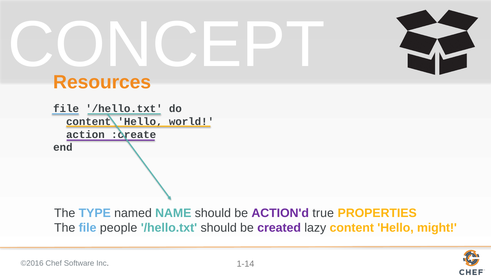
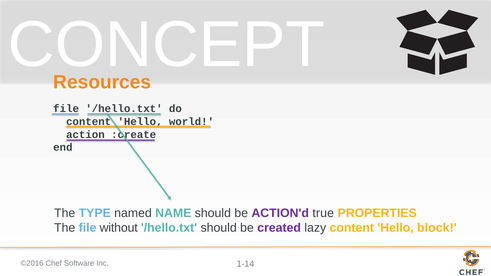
people: people -> without
might: might -> block
